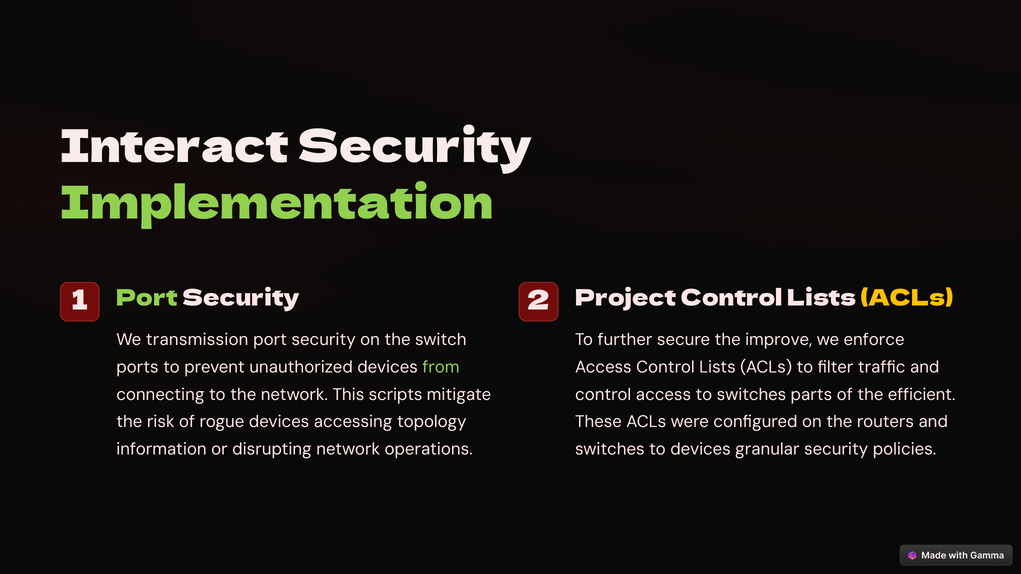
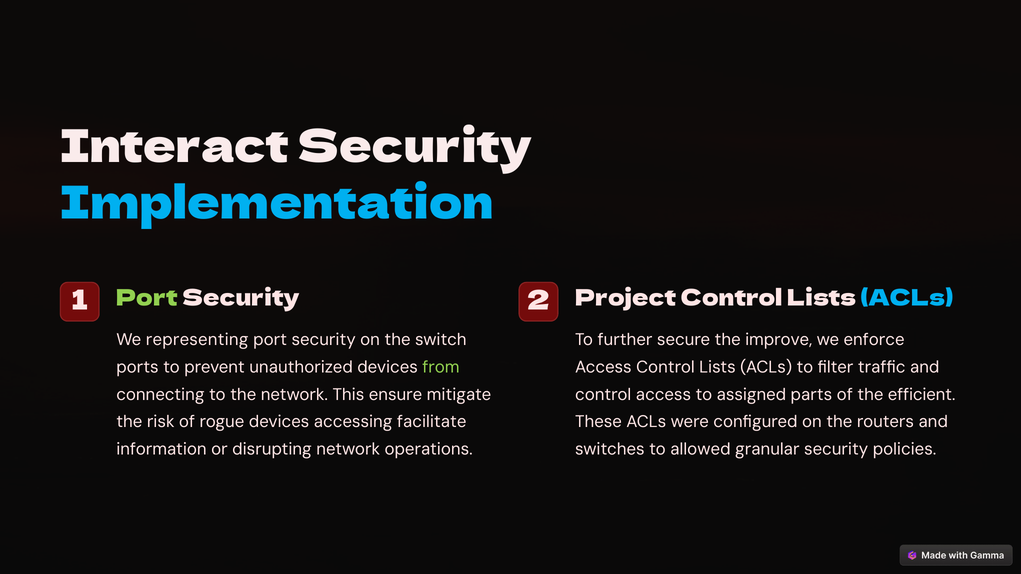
Implementation colour: light green -> light blue
ACLs at (907, 298) colour: yellow -> light blue
transmission: transmission -> representing
scripts: scripts -> ensure
to switches: switches -> assigned
topology: topology -> facilitate
to devices: devices -> allowed
